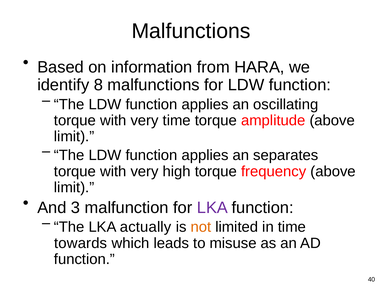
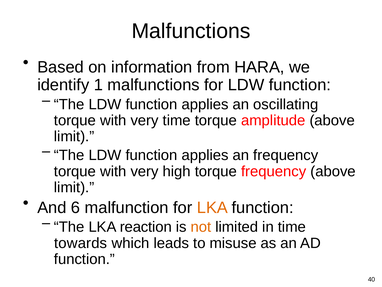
8: 8 -> 1
an separates: separates -> frequency
3: 3 -> 6
LKA at (212, 207) colour: purple -> orange
actually: actually -> reaction
